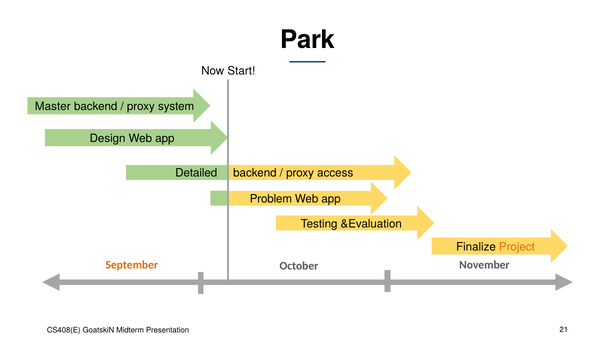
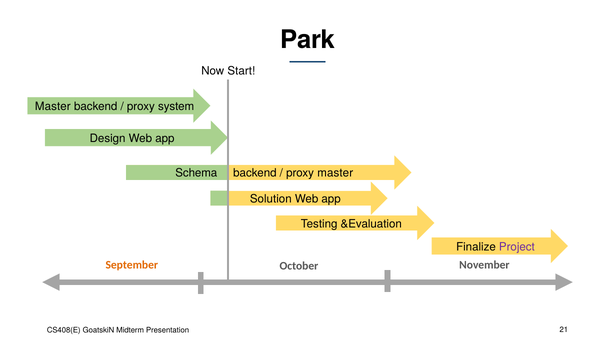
Detailed: Detailed -> Schema
proxy access: access -> master
Problem: Problem -> Solution
Project colour: orange -> purple
